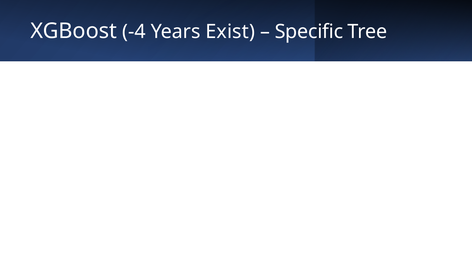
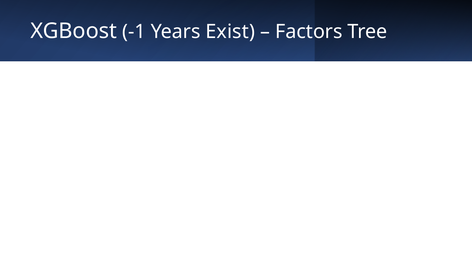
-4: -4 -> -1
Specific: Specific -> Factors
